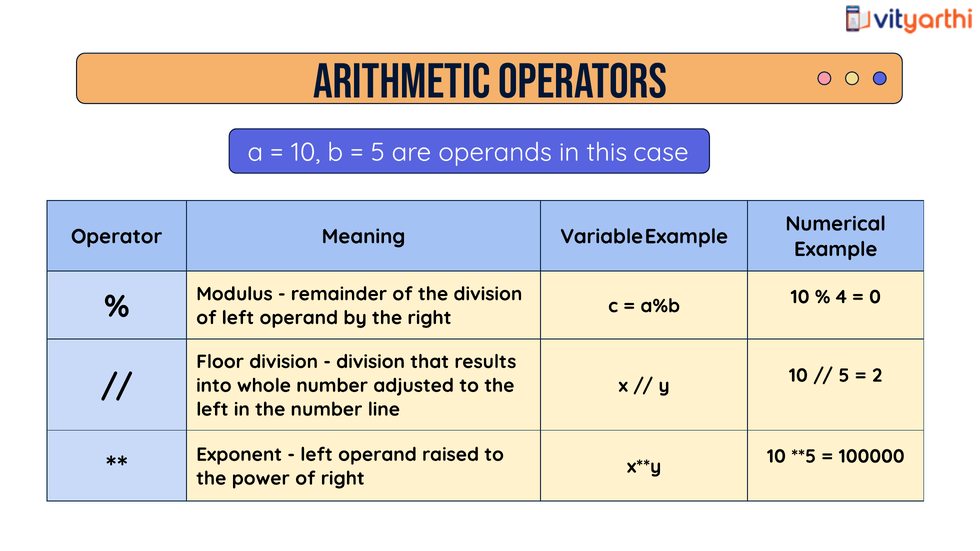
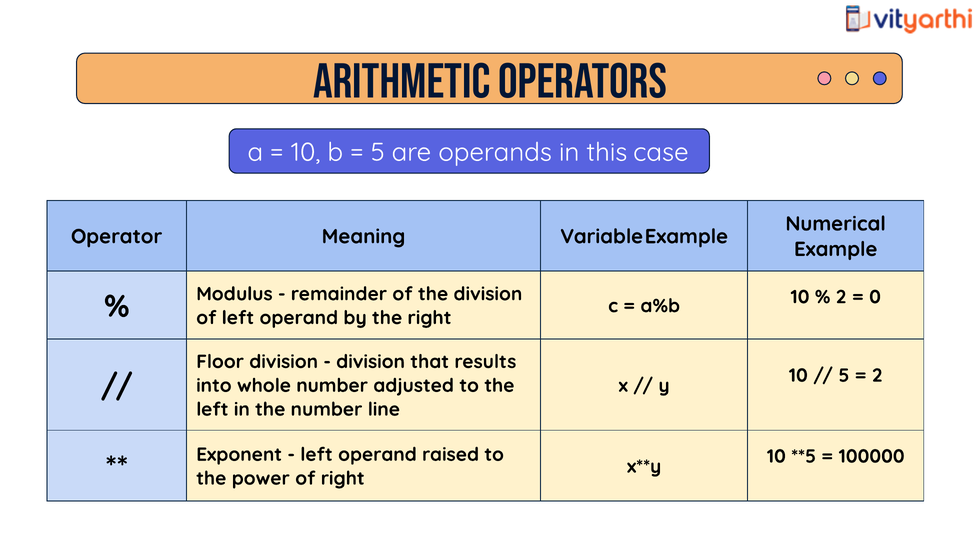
4 at (841, 297): 4 -> 2
